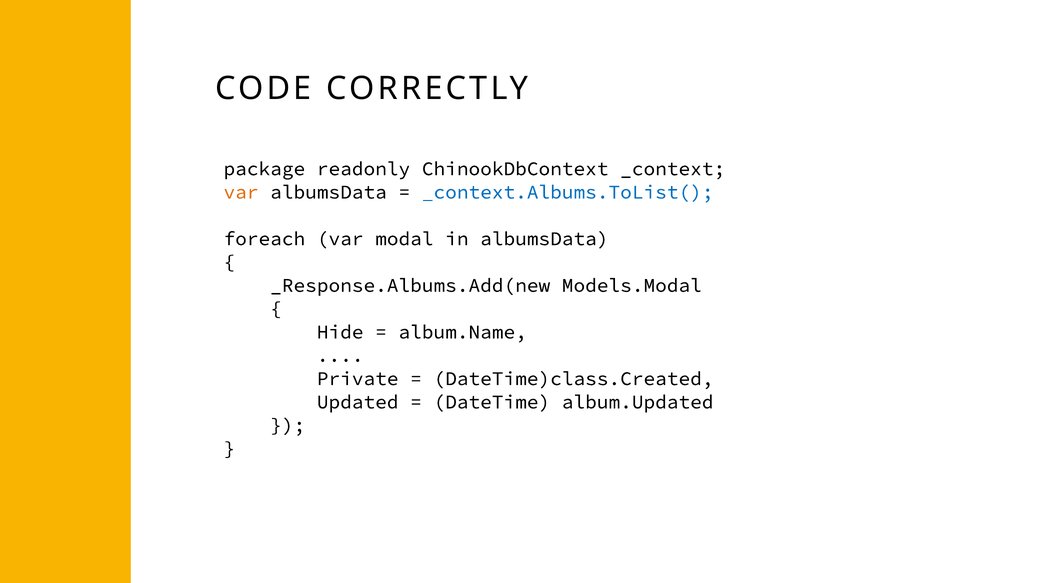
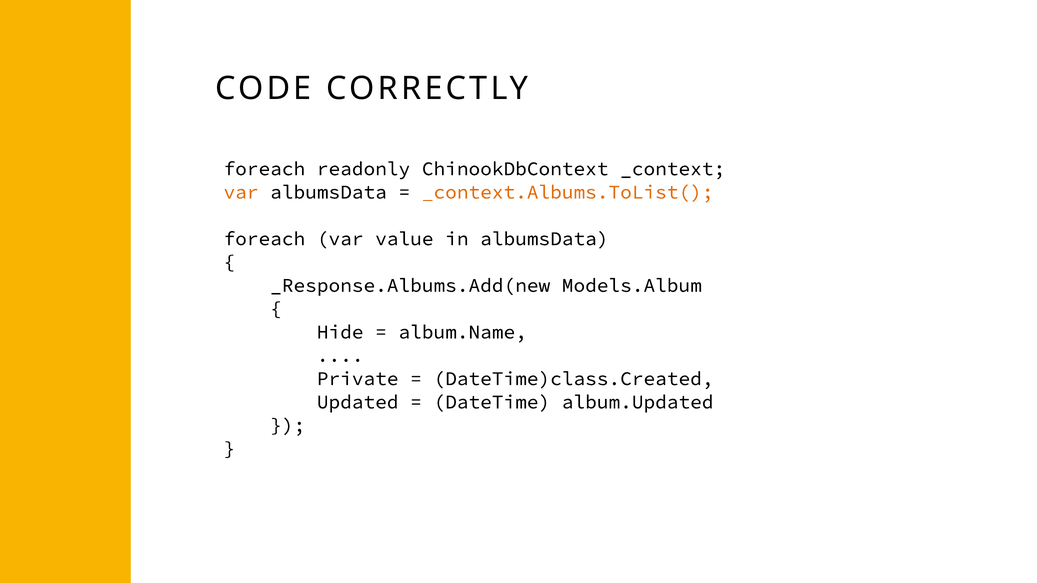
package at (264, 169): package -> foreach
_context.Albums.ToList( colour: blue -> orange
modal: modal -> value
Models.Modal: Models.Modal -> Models.Album
